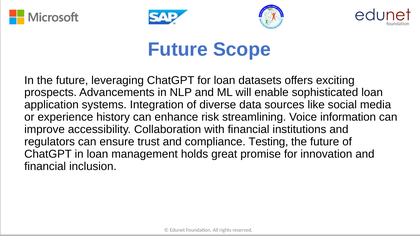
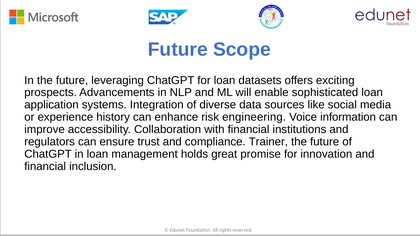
streamlining: streamlining -> engineering
Testing: Testing -> Trainer
